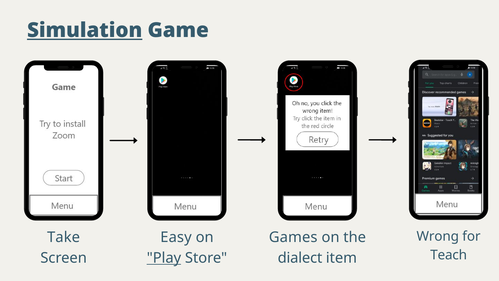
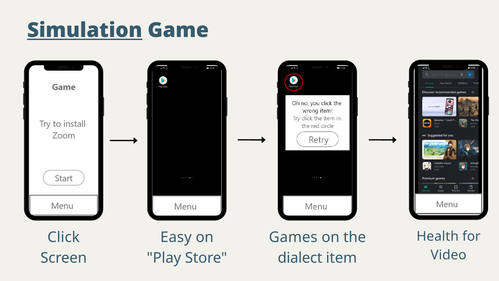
Wrong: Wrong -> Health
Take: Take -> Click
Teach: Teach -> Video
Play underline: present -> none
